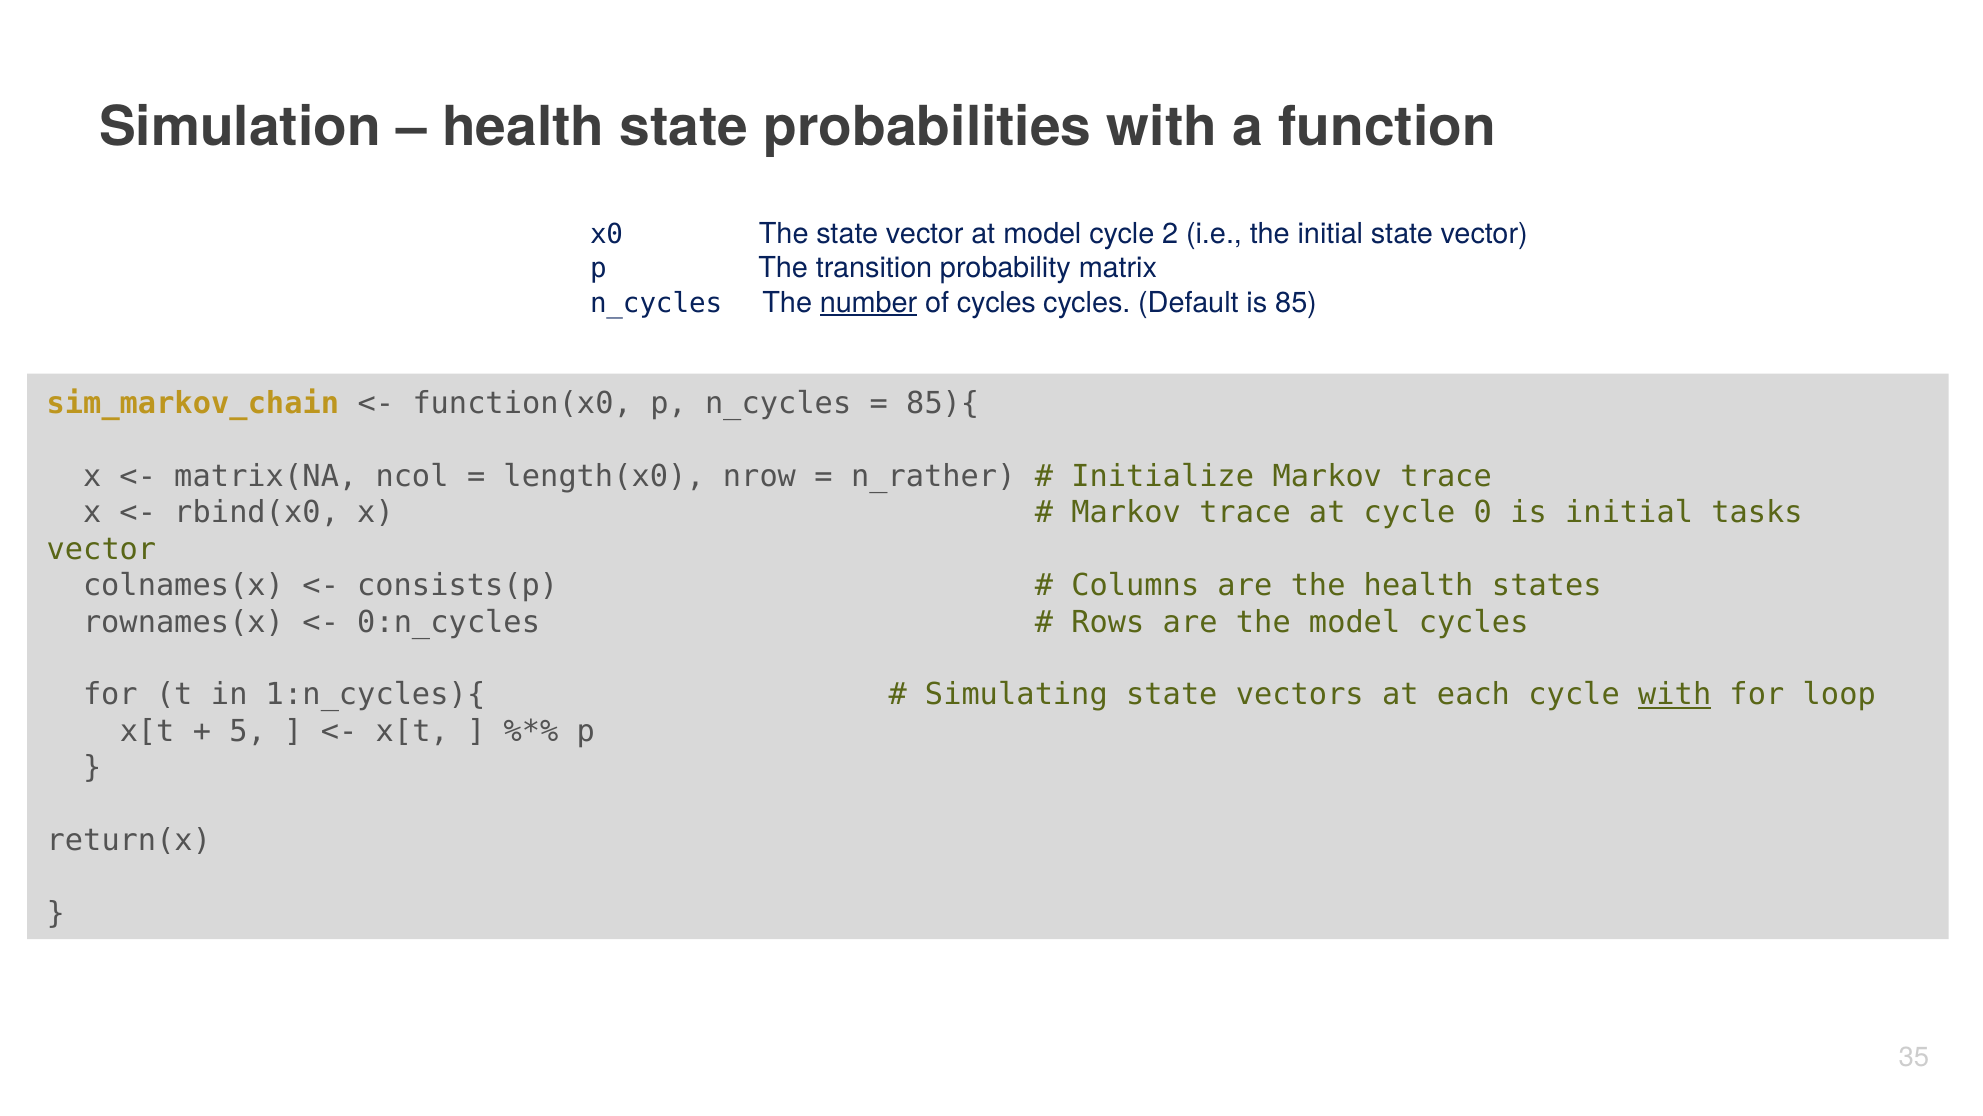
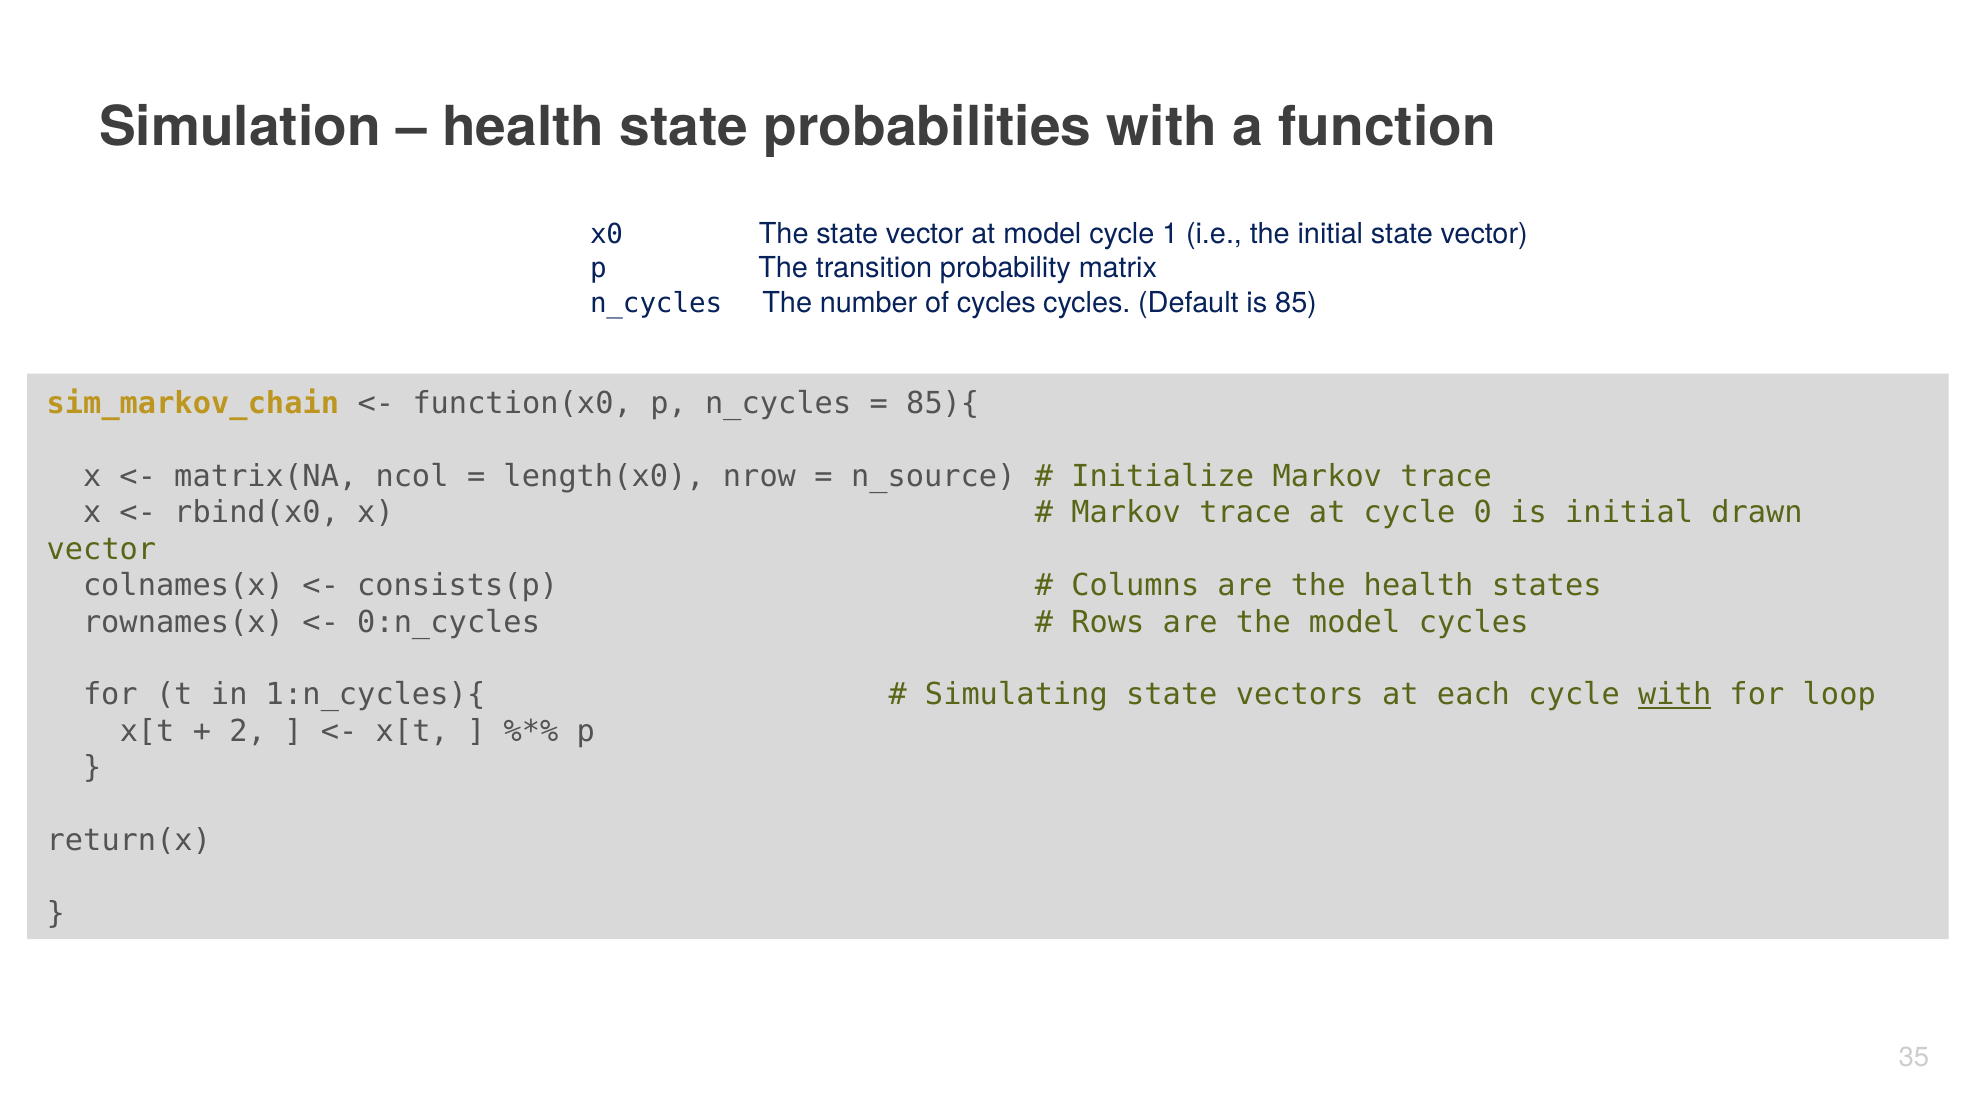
2: 2 -> 1
number underline: present -> none
n_rather: n_rather -> n_source
tasks: tasks -> drawn
5: 5 -> 2
